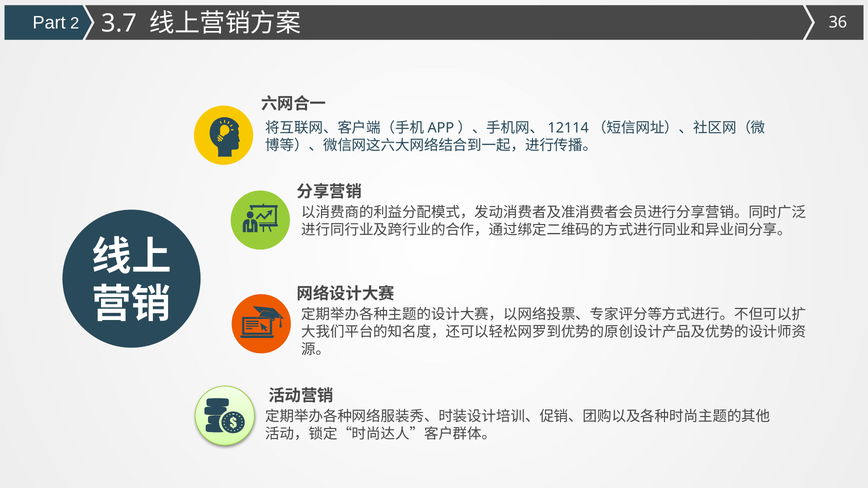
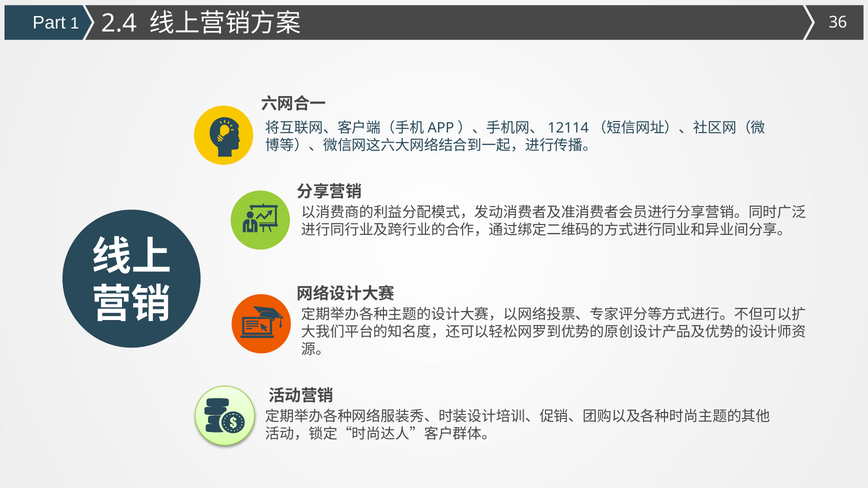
2: 2 -> 1
3.7: 3.7 -> 2.4
